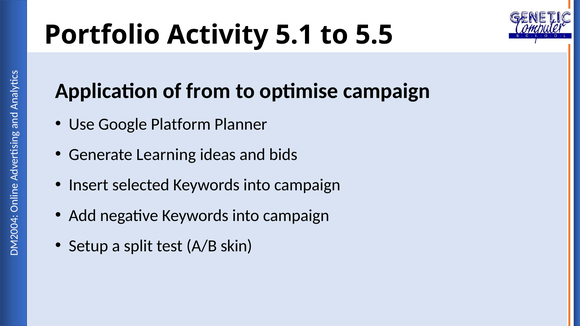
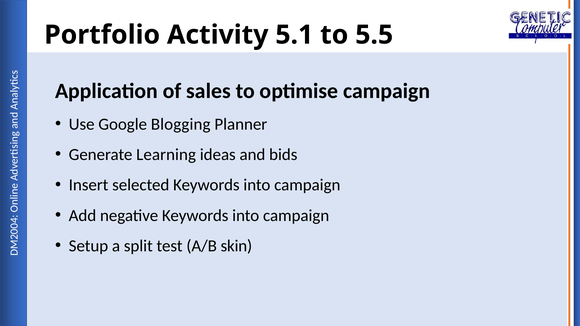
from: from -> sales
Platform: Platform -> Blogging
